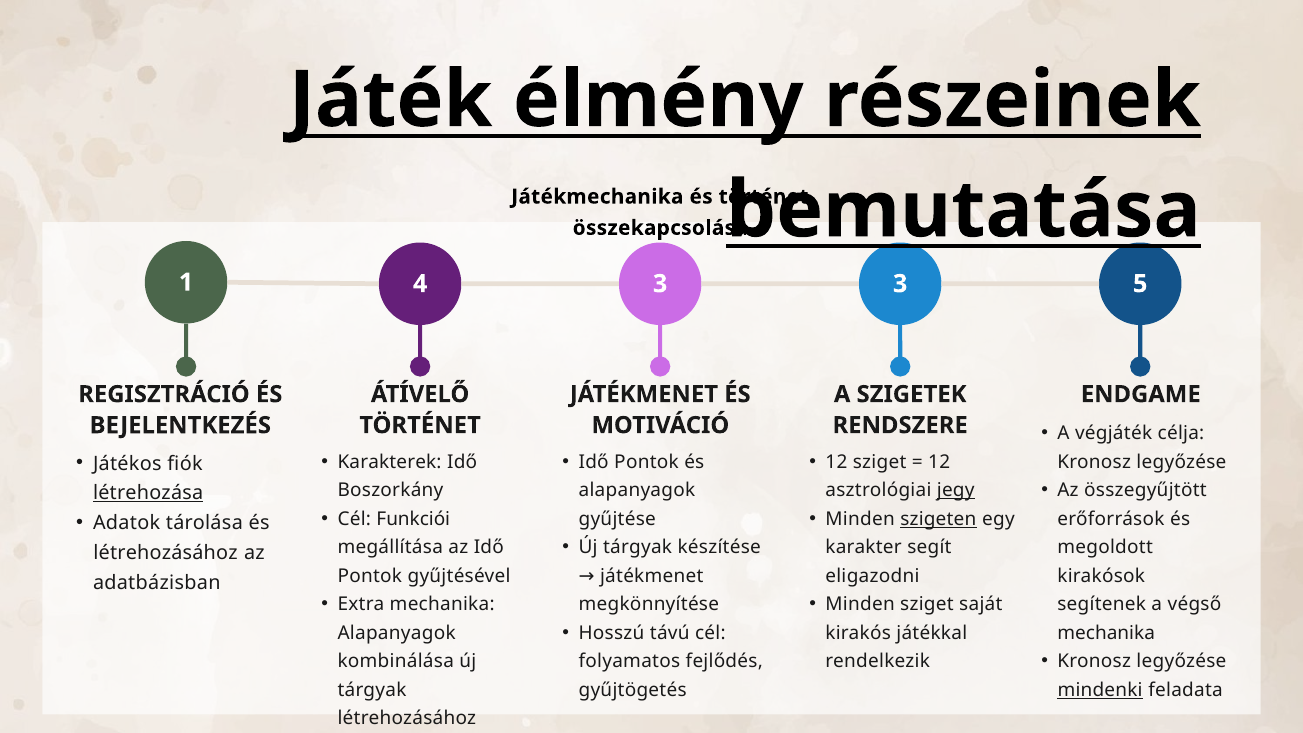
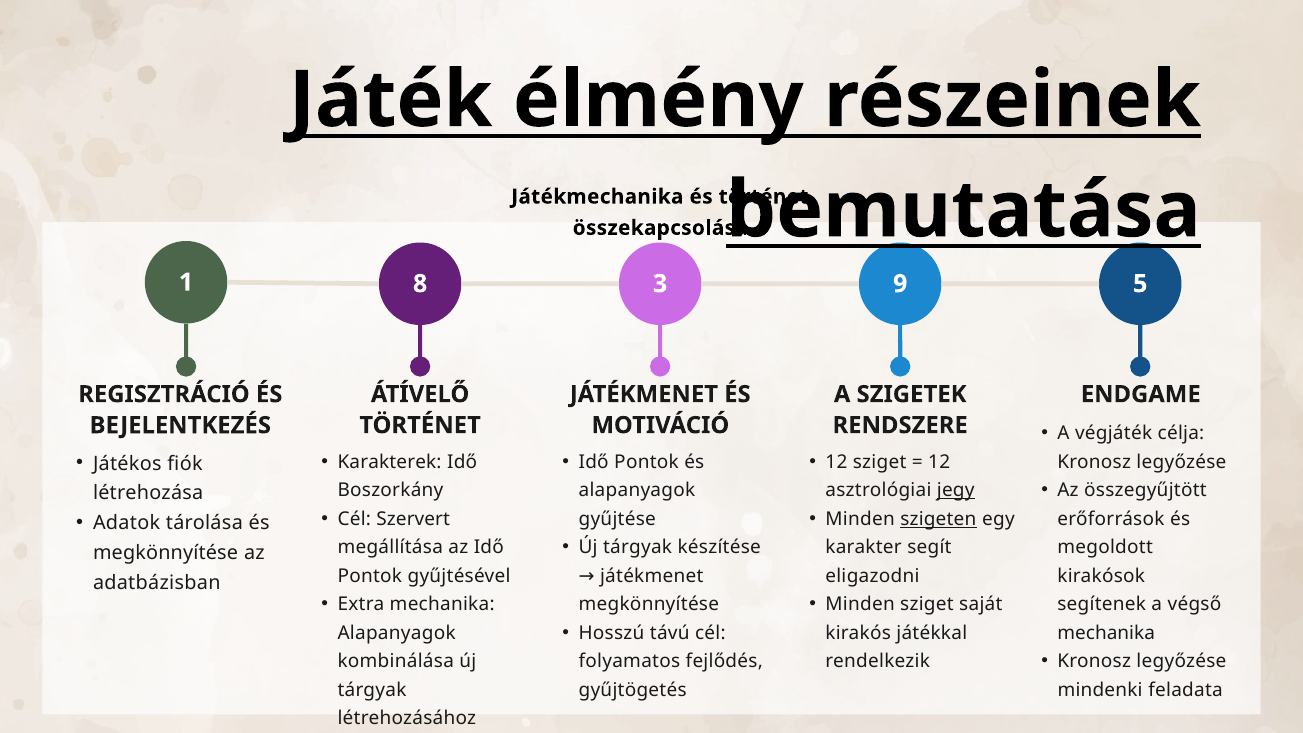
4: 4 -> 8
3 3: 3 -> 9
létrehozása underline: present -> none
Funkciói: Funkciói -> Szervert
létrehozásához at (166, 553): létrehozásához -> megkönnyítése
mindenki underline: present -> none
